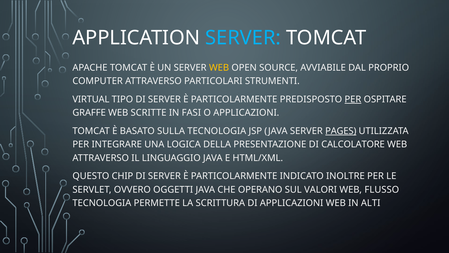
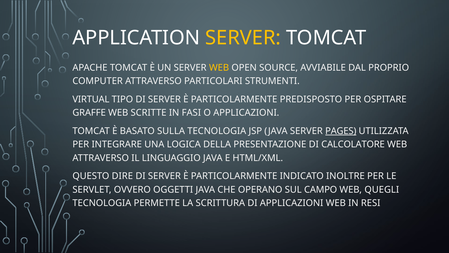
SERVER at (243, 38) colour: light blue -> yellow
PER at (353, 99) underline: present -> none
CHIP: CHIP -> DIRE
VALORI: VALORI -> CAMPO
FLUSSO: FLUSSO -> QUEGLI
ALTI: ALTI -> RESI
